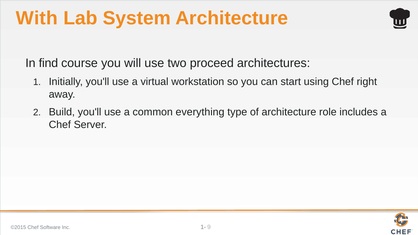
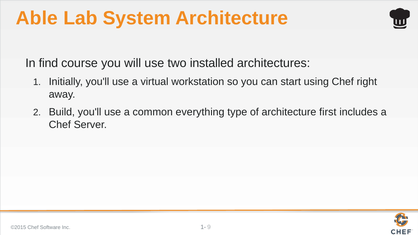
With: With -> Able
proceed: proceed -> installed
role: role -> first
